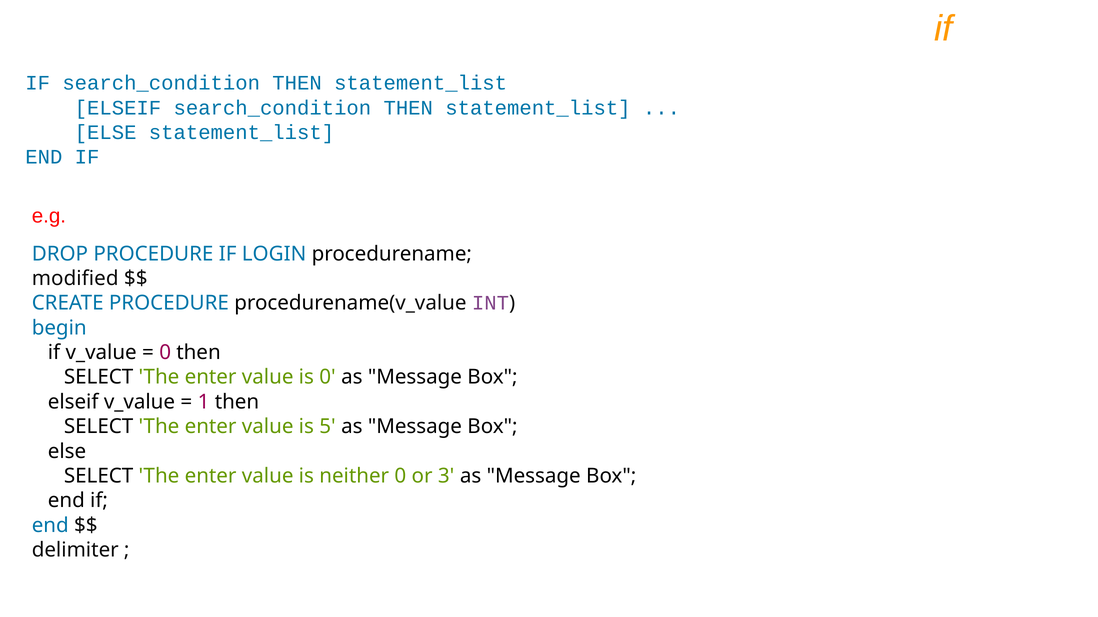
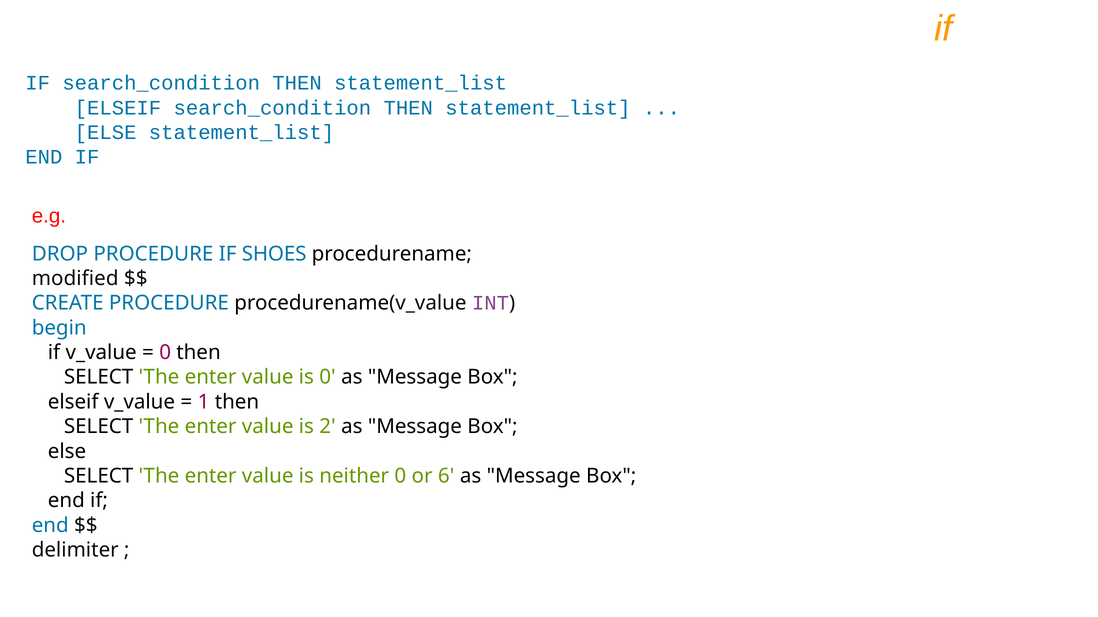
LOGIN: LOGIN -> SHOES
5: 5 -> 2
3: 3 -> 6
